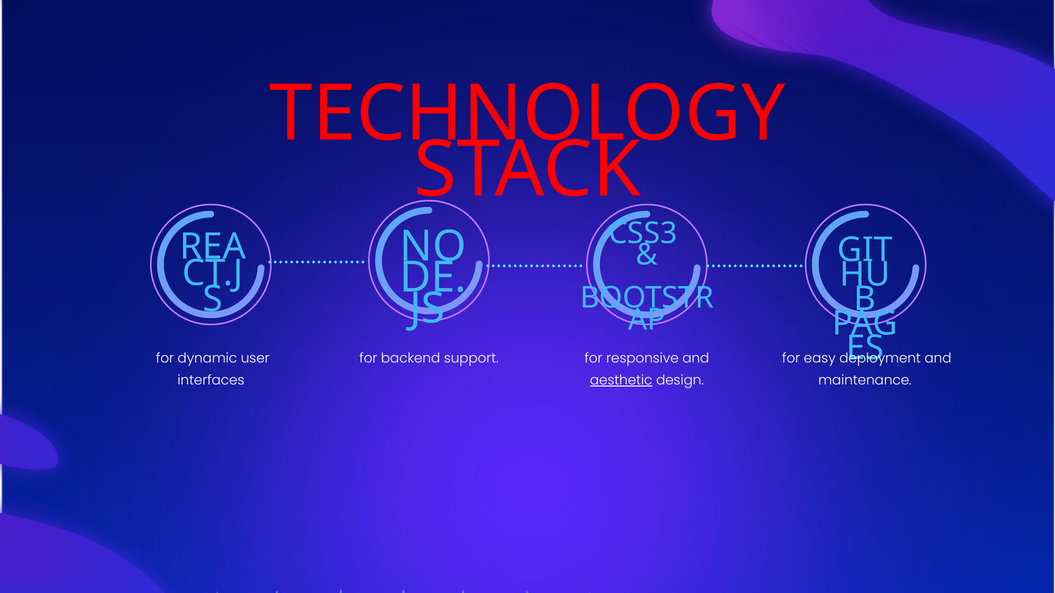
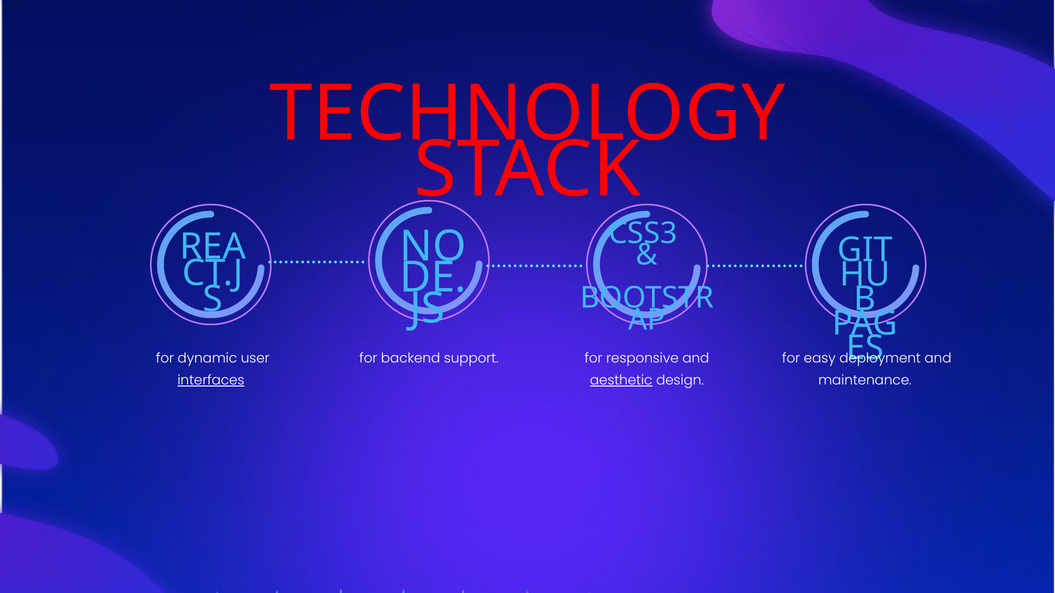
interfaces underline: none -> present
